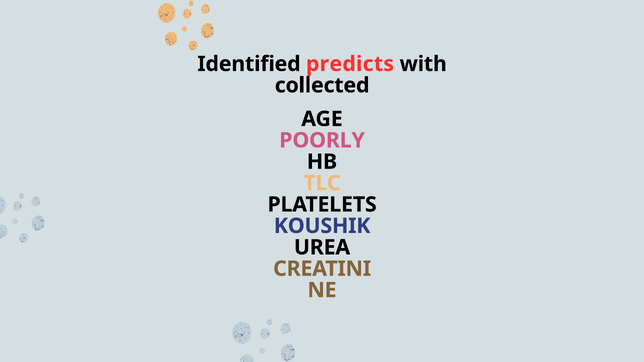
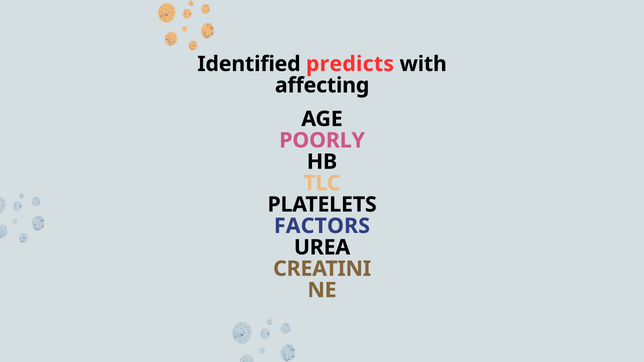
collected: collected -> affecting
KOUSHIK: KOUSHIK -> FACTORS
